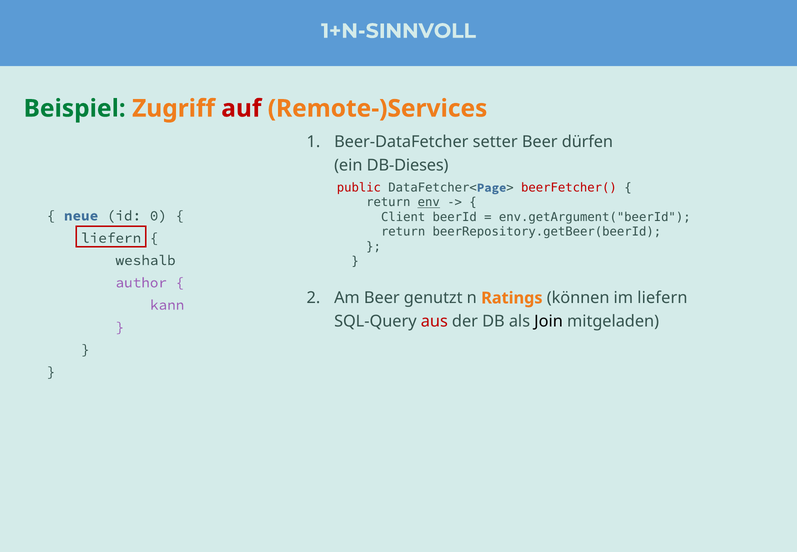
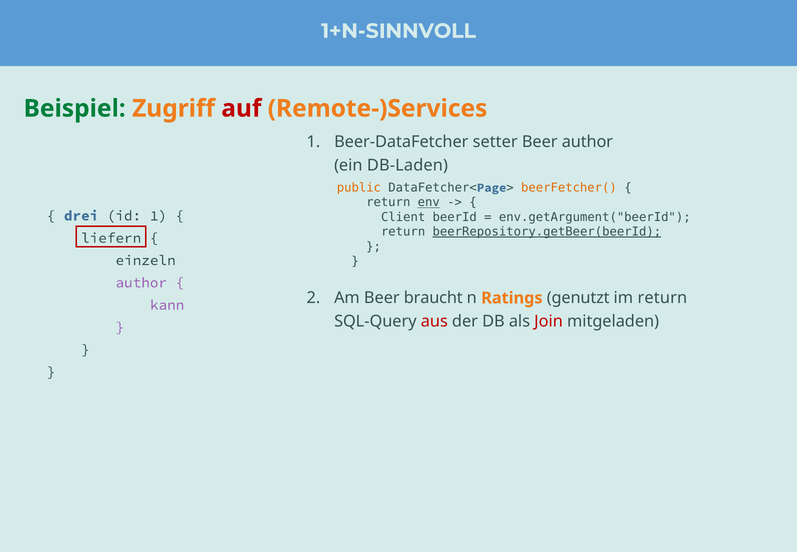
Beer dürfen: dürfen -> author
DB-Dieses: DB-Dieses -> DB-Laden
public colour: red -> orange
beerFetcher( colour: red -> orange
neue: neue -> drei
id 0: 0 -> 1
beerRepository.getBeer(beerId underline: none -> present
weshalb: weshalb -> einzeln
genutzt: genutzt -> braucht
können: können -> genutzt
im liefern: liefern -> return
Join colour: black -> red
